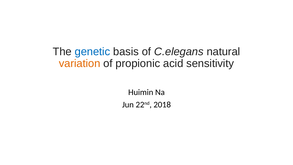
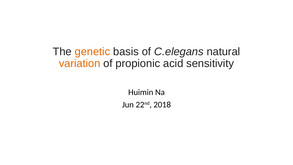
genetic colour: blue -> orange
